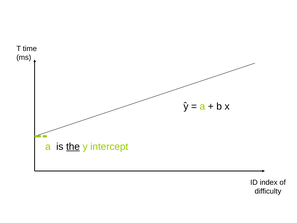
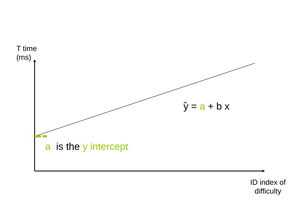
the underline: present -> none
